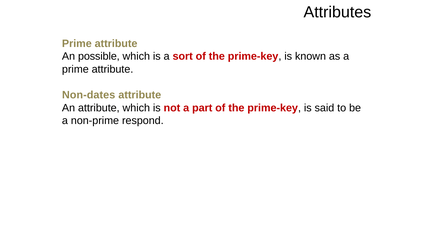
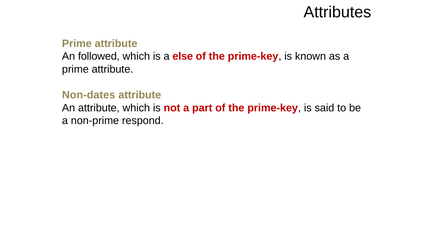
possible: possible -> followed
sort: sort -> else
